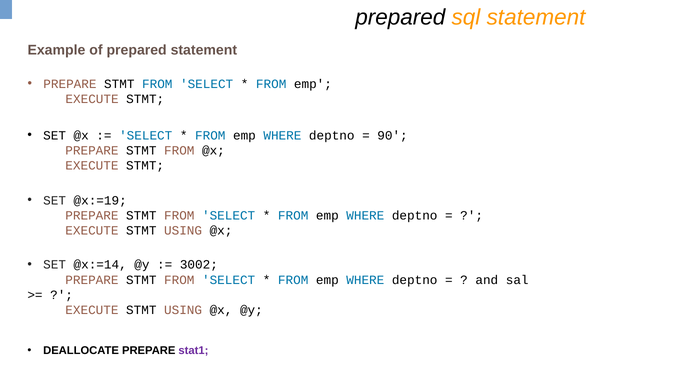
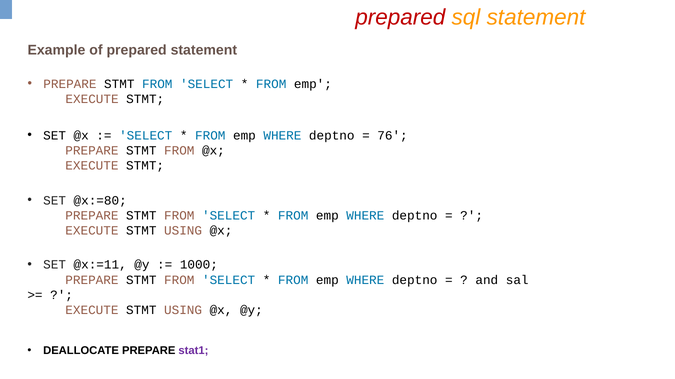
prepared at (400, 18) colour: black -> red
90: 90 -> 76
@x:=19: @x:=19 -> @x:=80
@x:=14: @x:=14 -> @x:=11
3002: 3002 -> 1000
